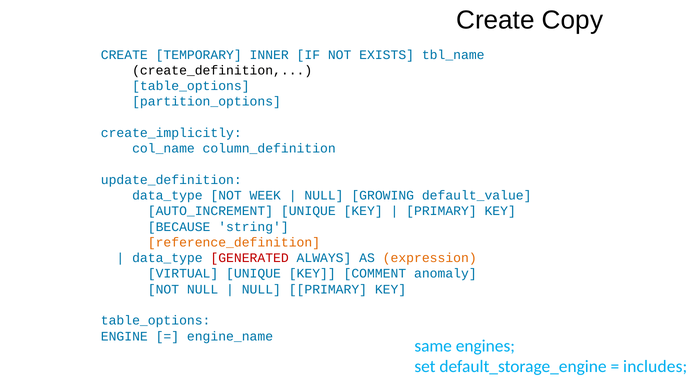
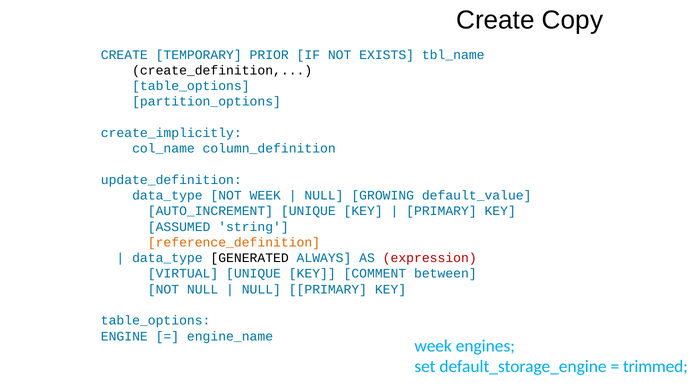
INNER: INNER -> PRIOR
BECAUSE: BECAUSE -> ASSUMED
GENERATED colour: red -> black
expression colour: orange -> red
anomaly: anomaly -> between
same at (433, 346): same -> week
includes: includes -> trimmed
